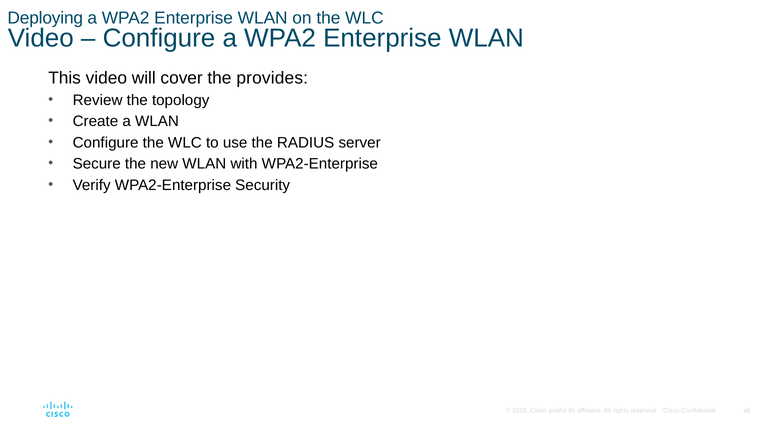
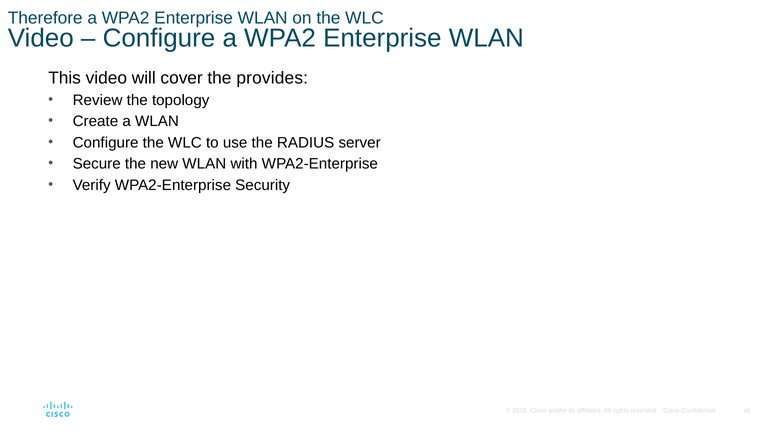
Deploying: Deploying -> Therefore
